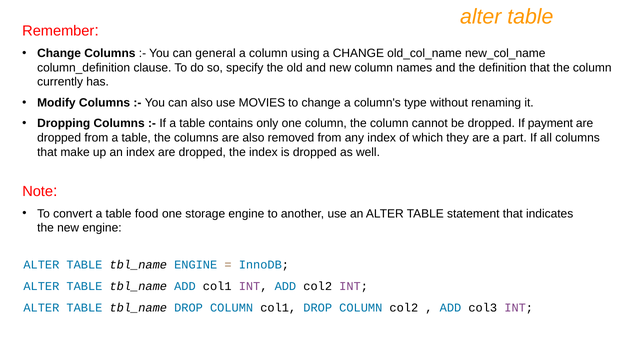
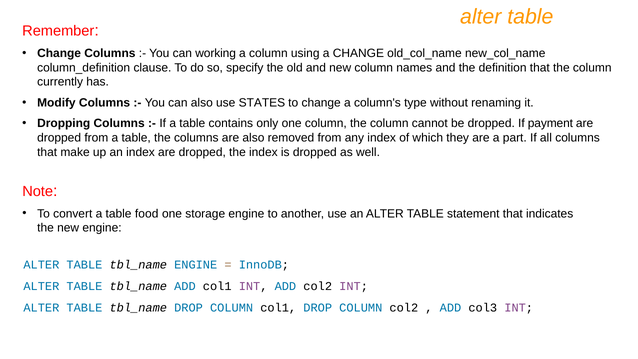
general: general -> working
MOVIES: MOVIES -> STATES
